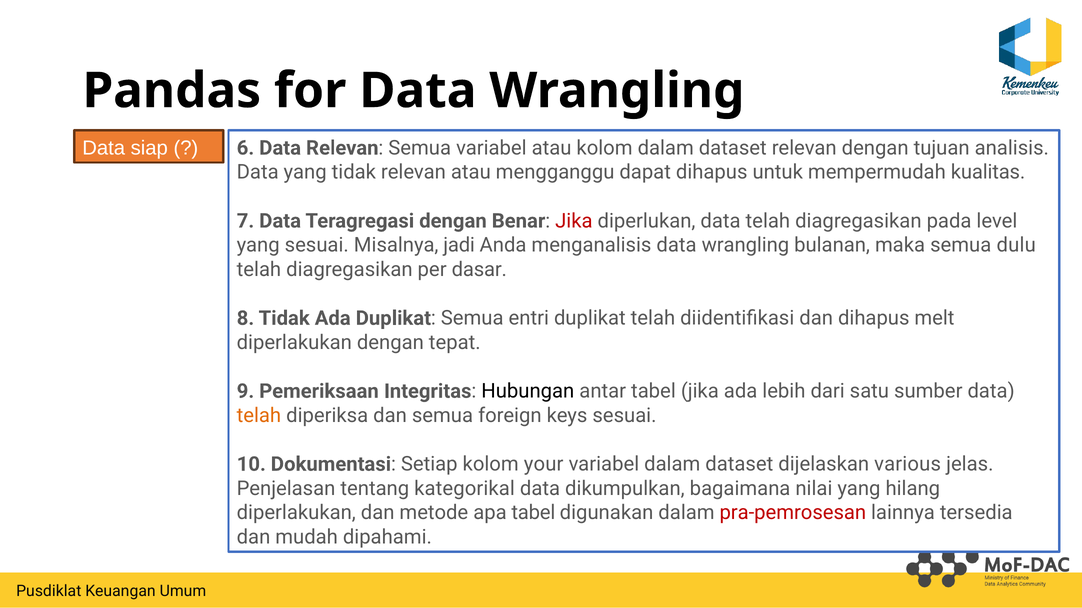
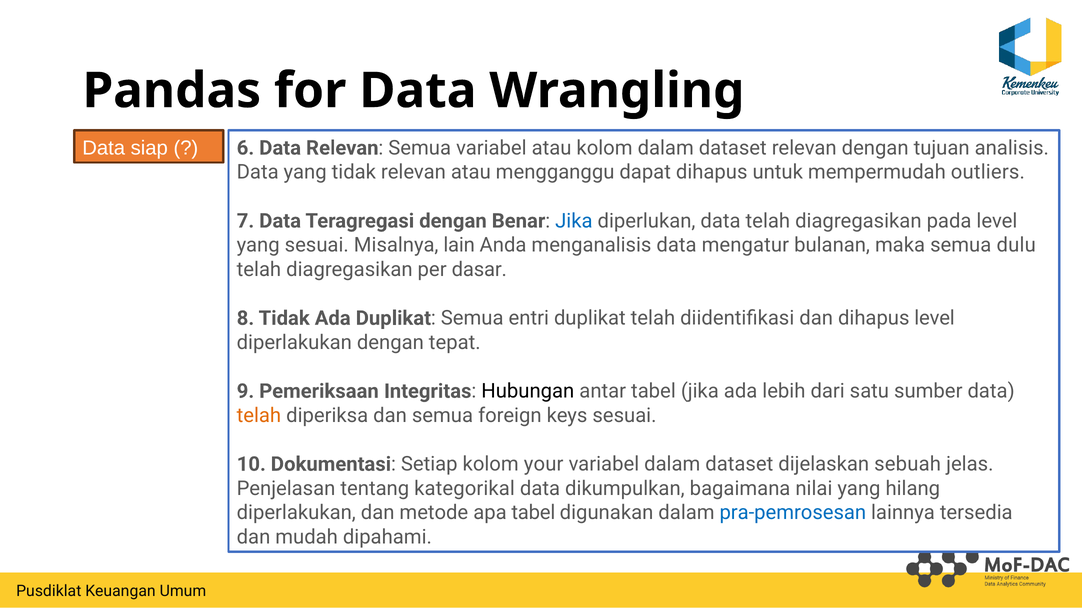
kualitas: kualitas -> outliers
Jika at (574, 221) colour: red -> blue
jadi: jadi -> lain
menganalisis data wrangling: wrangling -> mengatur
dihapus melt: melt -> level
various: various -> sebuah
pra-pemrosesan colour: red -> blue
